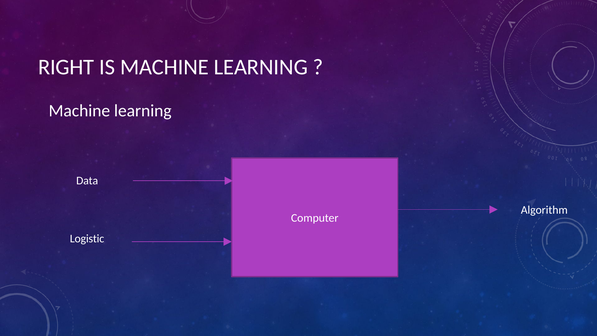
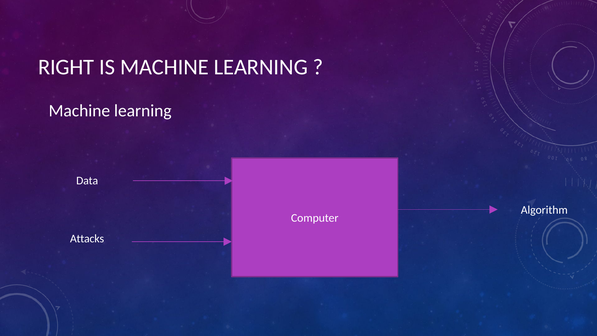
Logistic: Logistic -> Attacks
